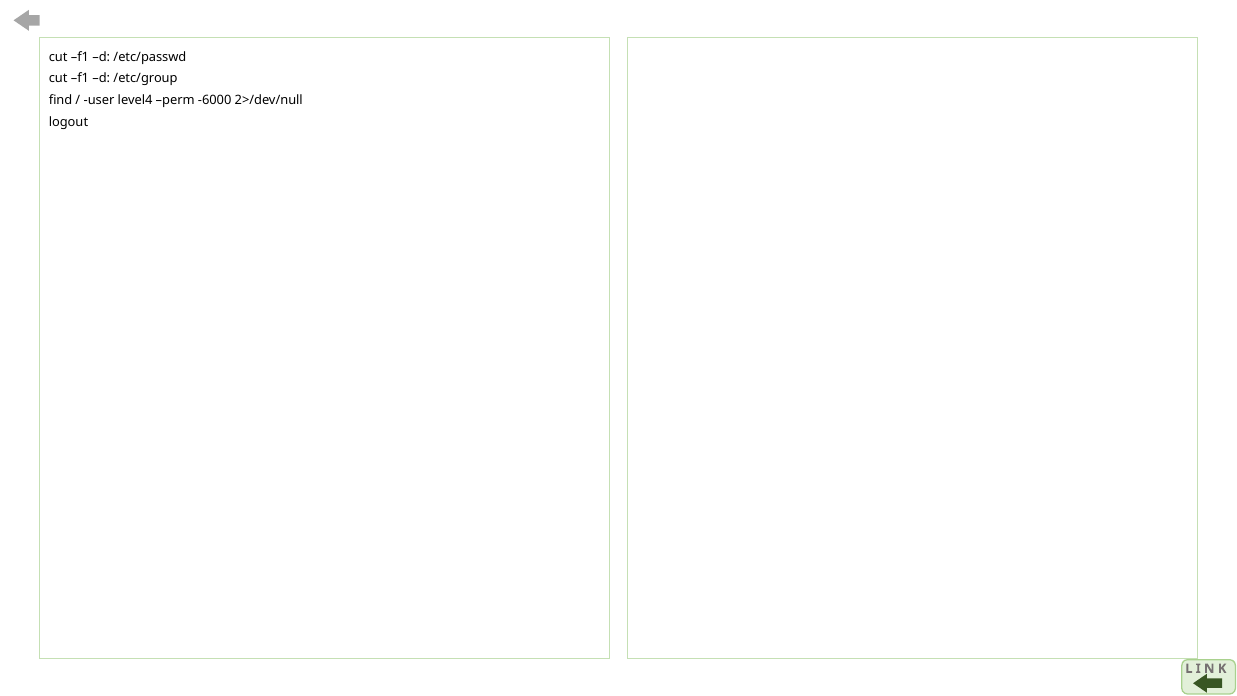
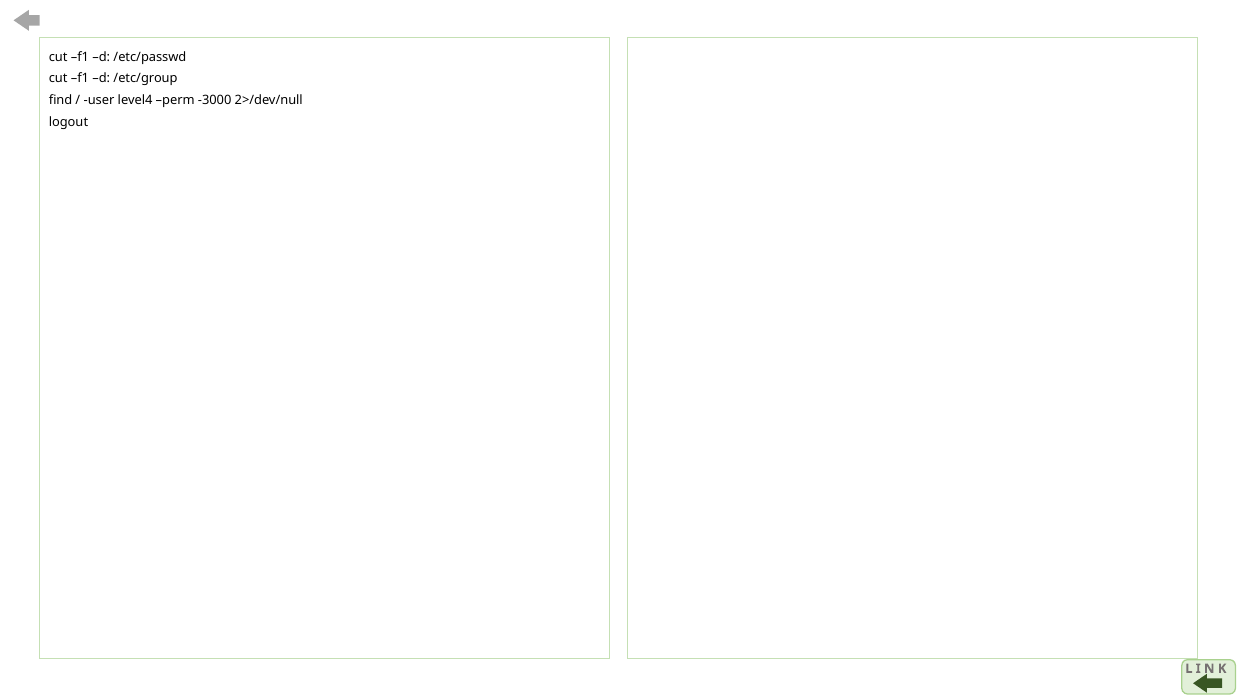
-6000: -6000 -> -3000
